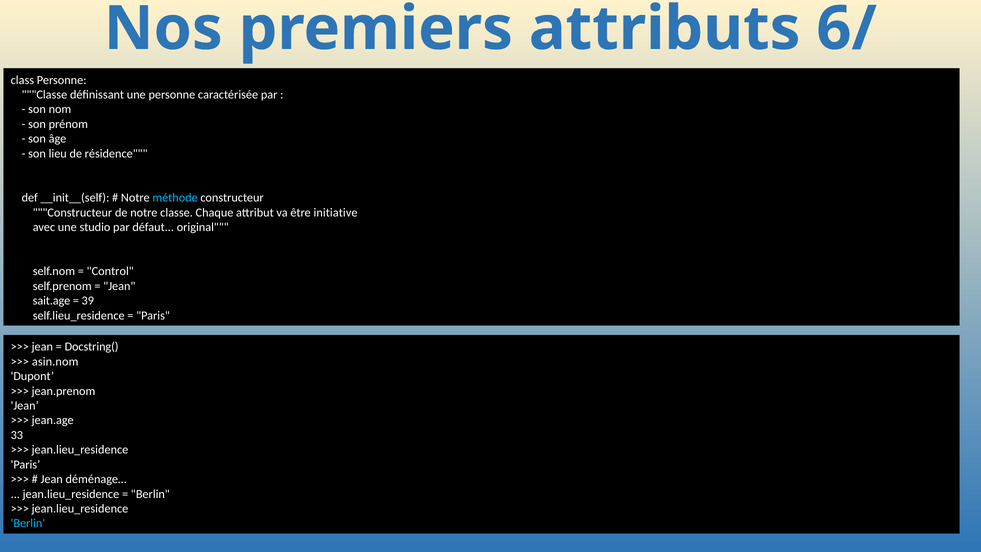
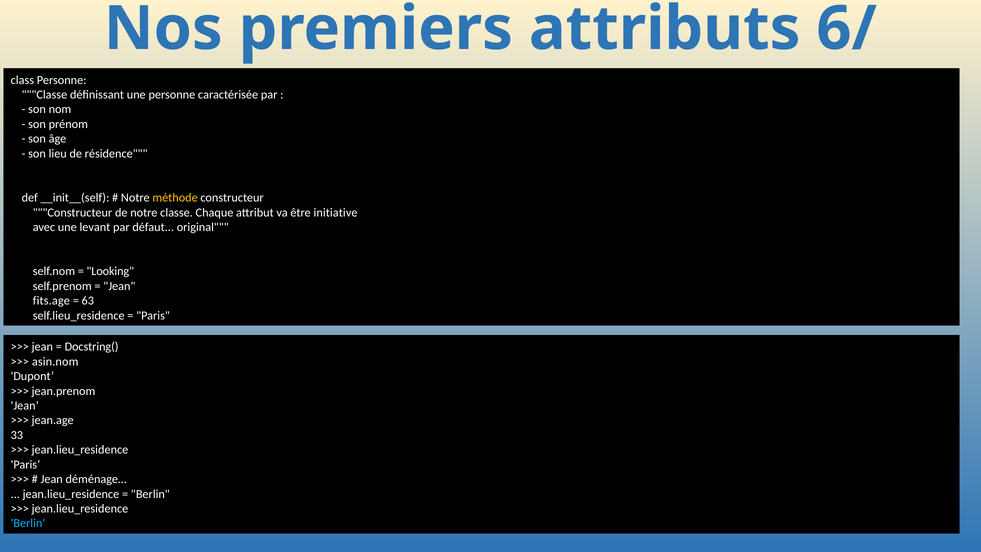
méthode colour: light blue -> yellow
studio: studio -> levant
Control: Control -> Looking
sait.age: sait.age -> fits.age
39: 39 -> 63
